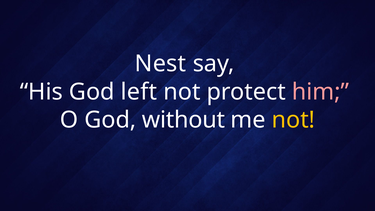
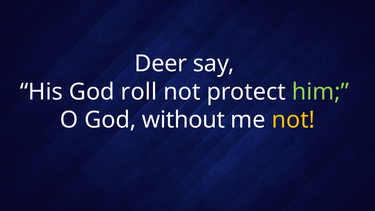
Nest: Nest -> Deer
left: left -> roll
him colour: pink -> light green
